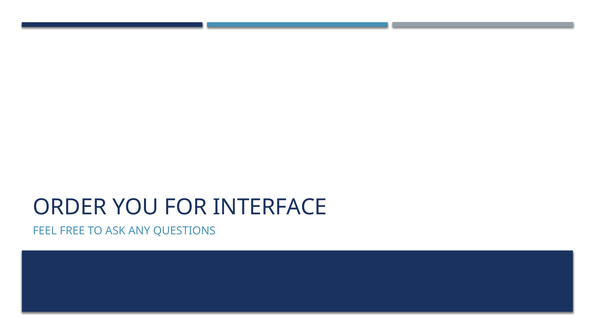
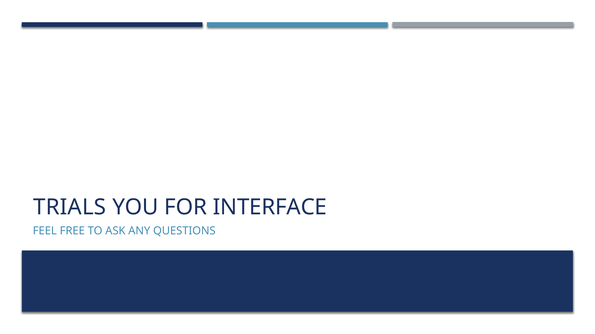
ORDER: ORDER -> TRIALS
